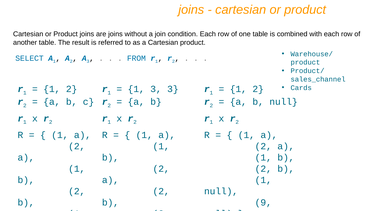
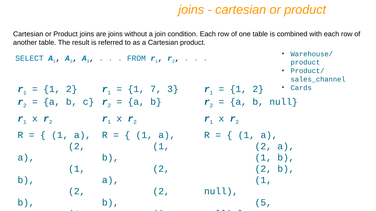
1 3: 3 -> 7
9: 9 -> 5
